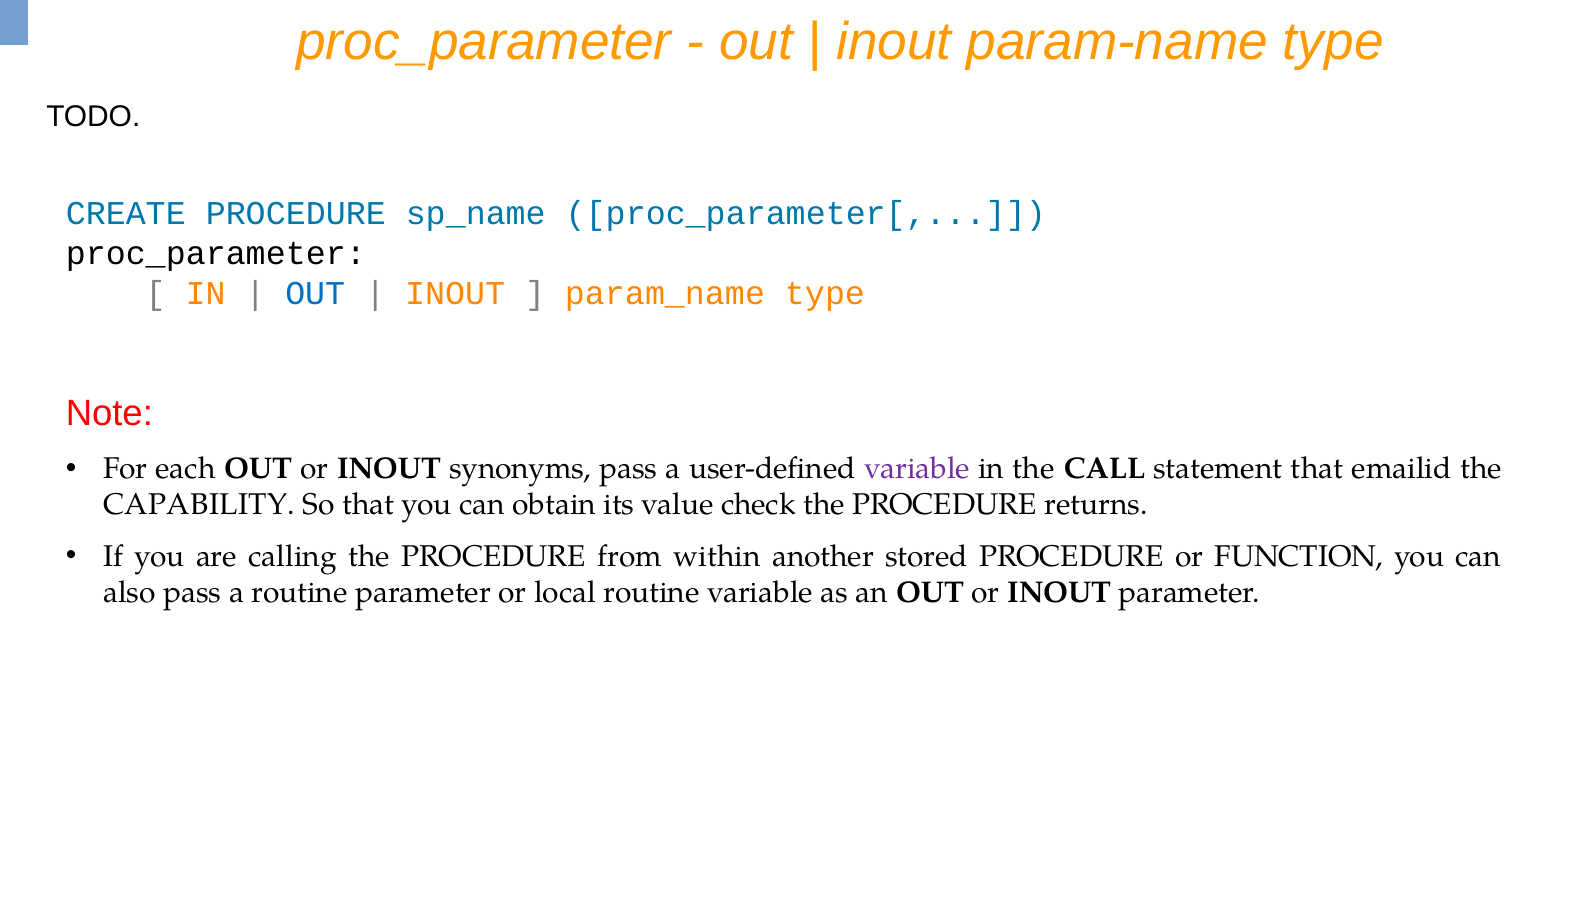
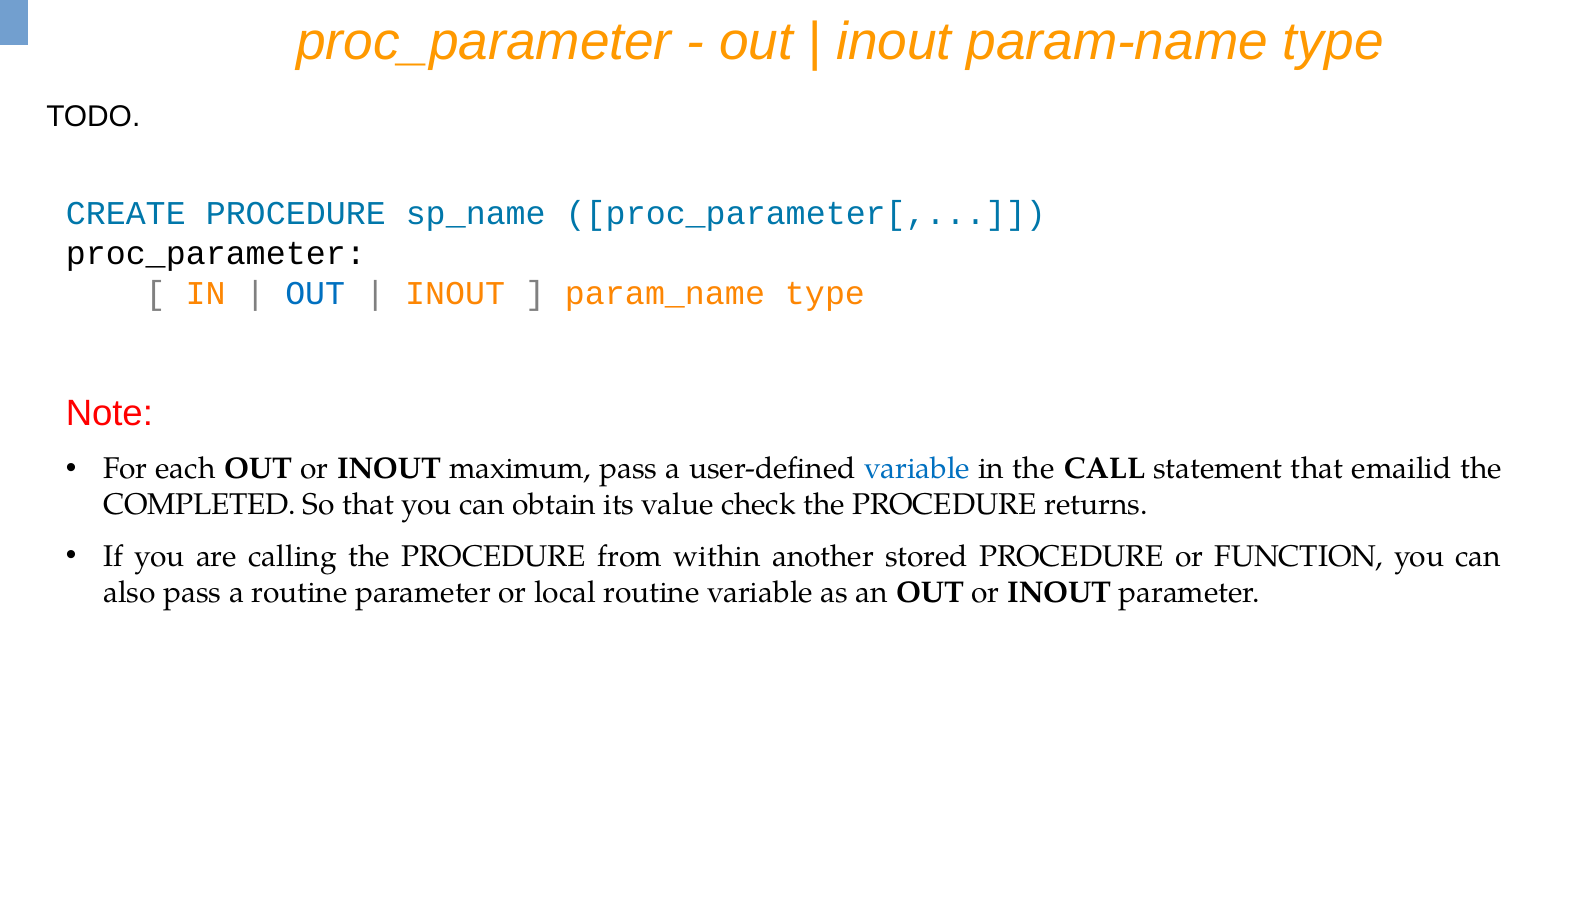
synonyms: synonyms -> maximum
variable at (917, 469) colour: purple -> blue
CAPABILITY: CAPABILITY -> COMPLETED
